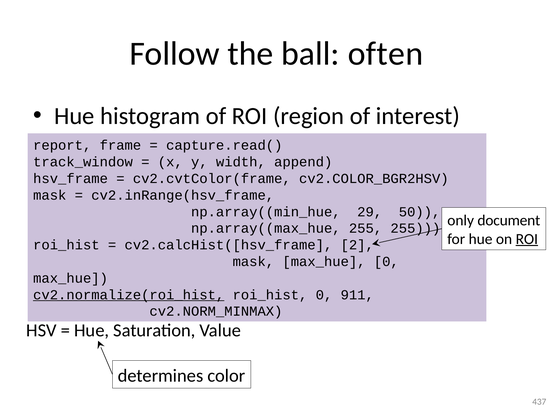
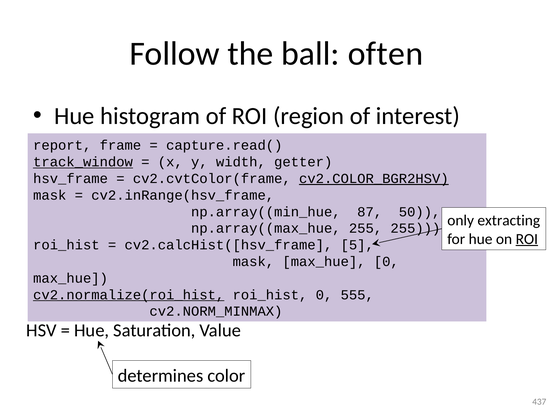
track_window underline: none -> present
append: append -> getter
cv2.COLOR_BGR2HSV underline: none -> present
29: 29 -> 87
document: document -> extracting
2: 2 -> 5
911: 911 -> 555
